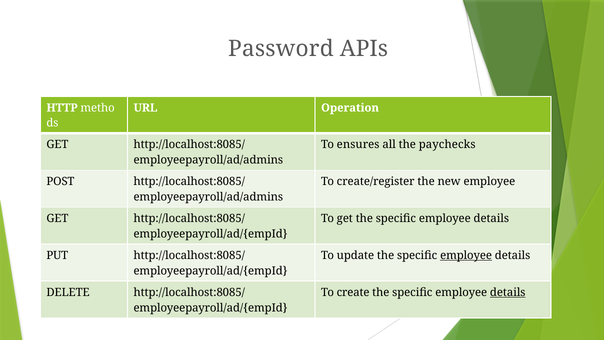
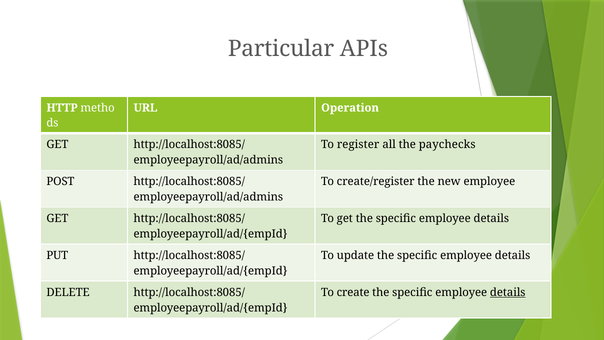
Password: Password -> Particular
ensures: ensures -> register
employee at (466, 255) underline: present -> none
